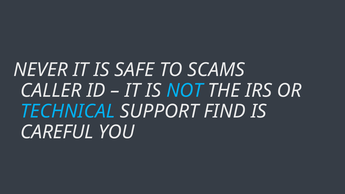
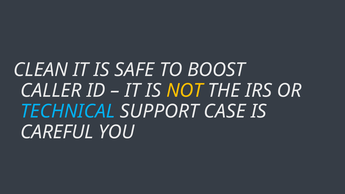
NEVER: NEVER -> CLEAN
SCAMS: SCAMS -> BOOST
NOT colour: light blue -> yellow
FIND: FIND -> CASE
